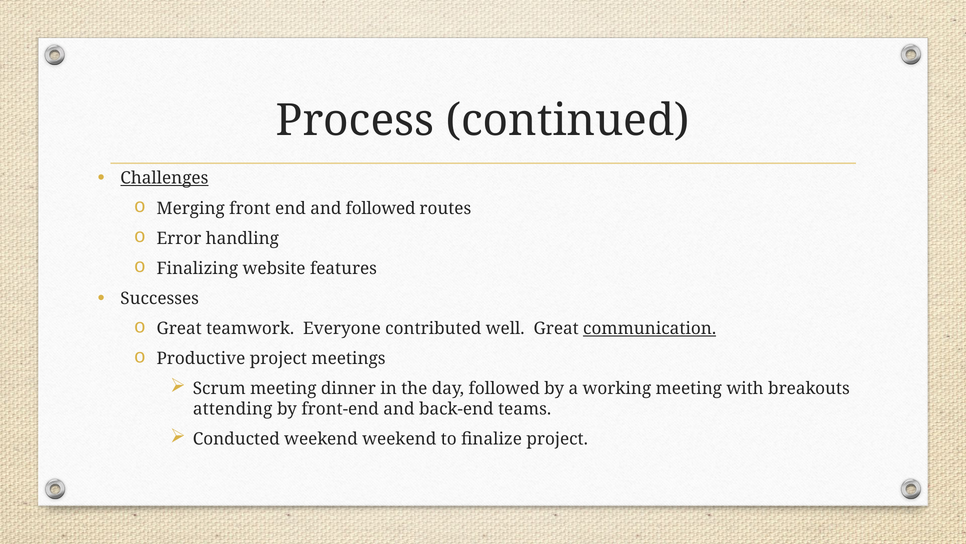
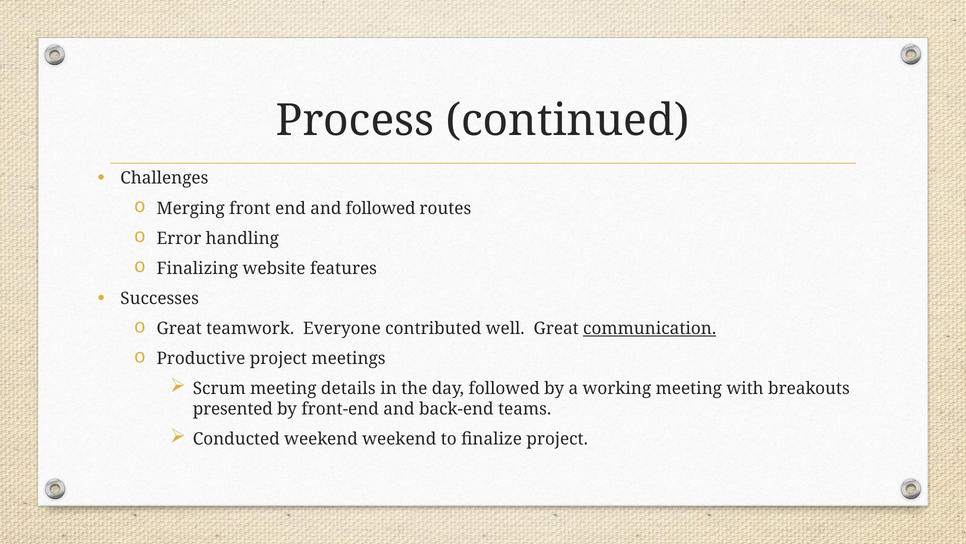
Challenges underline: present -> none
dinner: dinner -> details
attending: attending -> presented
